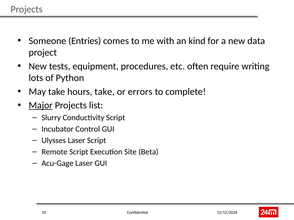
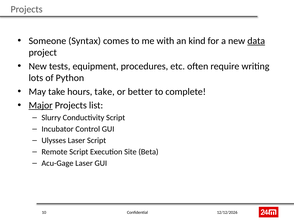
Entries: Entries -> Syntax
data underline: none -> present
errors: errors -> better
